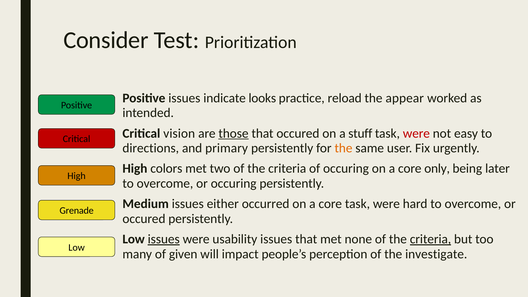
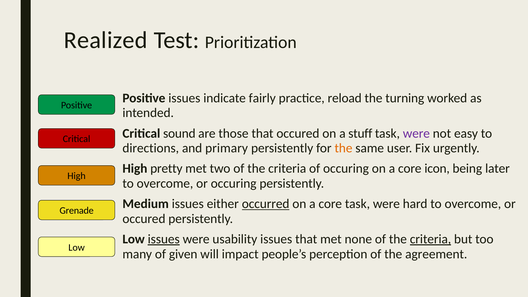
Consider: Consider -> Realized
looks: looks -> fairly
appear: appear -> turning
vision: vision -> sound
those underline: present -> none
were at (416, 133) colour: red -> purple
colors: colors -> pretty
only: only -> icon
occurred underline: none -> present
investigate: investigate -> agreement
